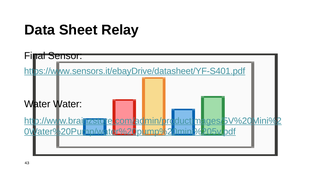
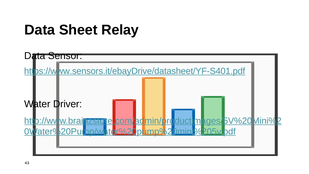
Final at (35, 56): Final -> Data
Water Water: Water -> Driver
